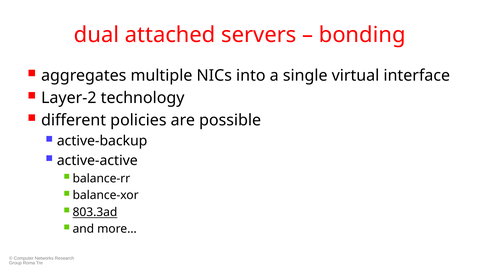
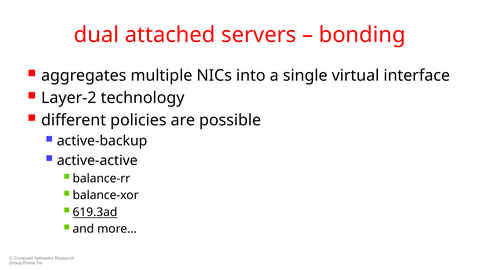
803.3ad: 803.3ad -> 619.3ad
